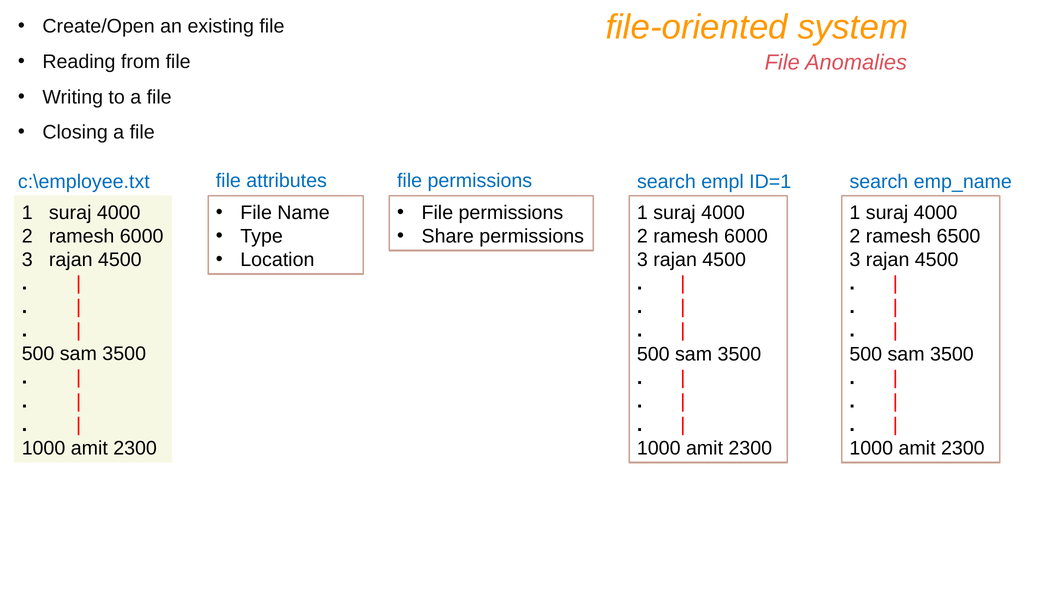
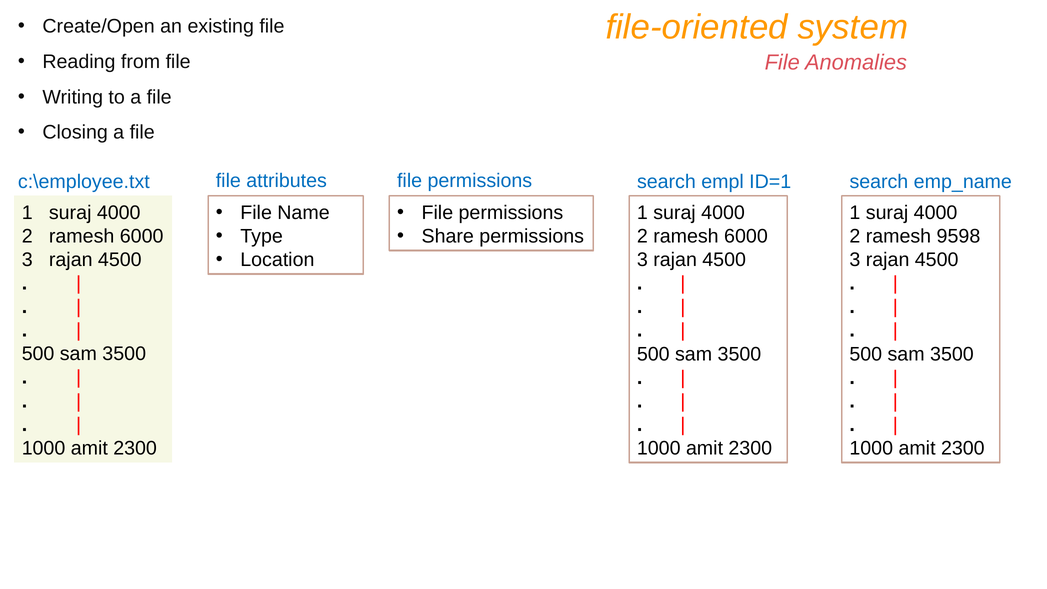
6500: 6500 -> 9598
